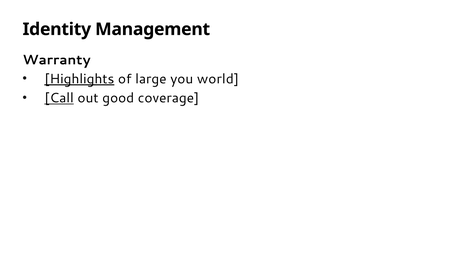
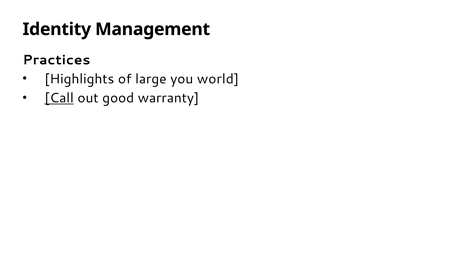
Warranty: Warranty -> Practices
Highlights underline: present -> none
coverage: coverage -> warranty
